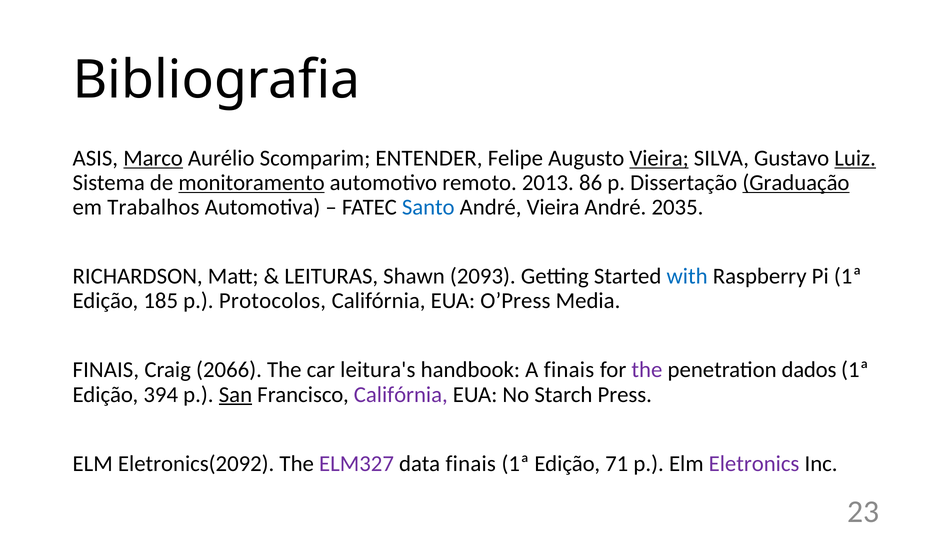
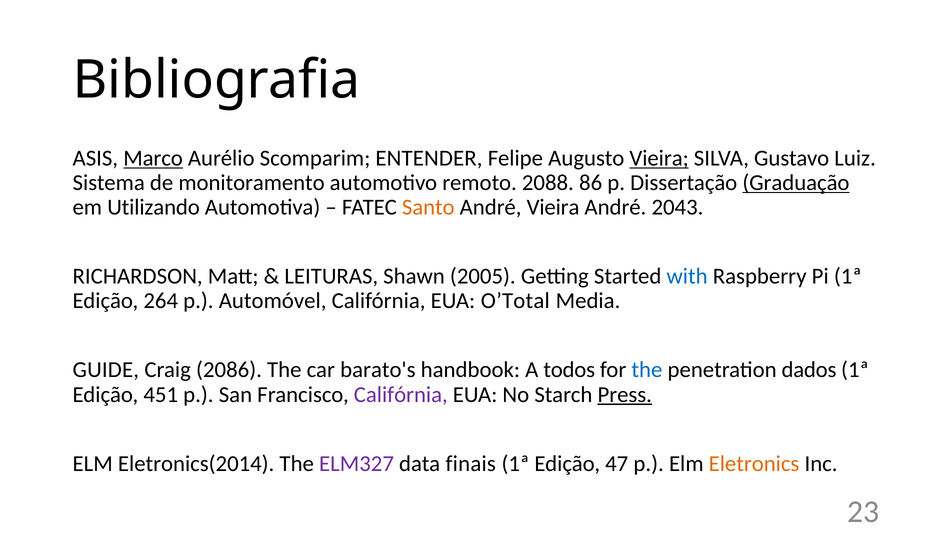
Luiz underline: present -> none
monitoramento underline: present -> none
2013: 2013 -> 2088
Trabalhos: Trabalhos -> Utilizando
Santo colour: blue -> orange
2035: 2035 -> 2043
2093: 2093 -> 2005
185: 185 -> 264
Protocolos: Protocolos -> Automóvel
O’Press: O’Press -> O’Total
FINAIS at (106, 370): FINAIS -> GUIDE
2066: 2066 -> 2086
leitura's: leitura's -> barato's
A finais: finais -> todos
the at (647, 370) colour: purple -> blue
394: 394 -> 451
San underline: present -> none
Press underline: none -> present
Eletronics(2092: Eletronics(2092 -> Eletronics(2014
71: 71 -> 47
Eletronics colour: purple -> orange
